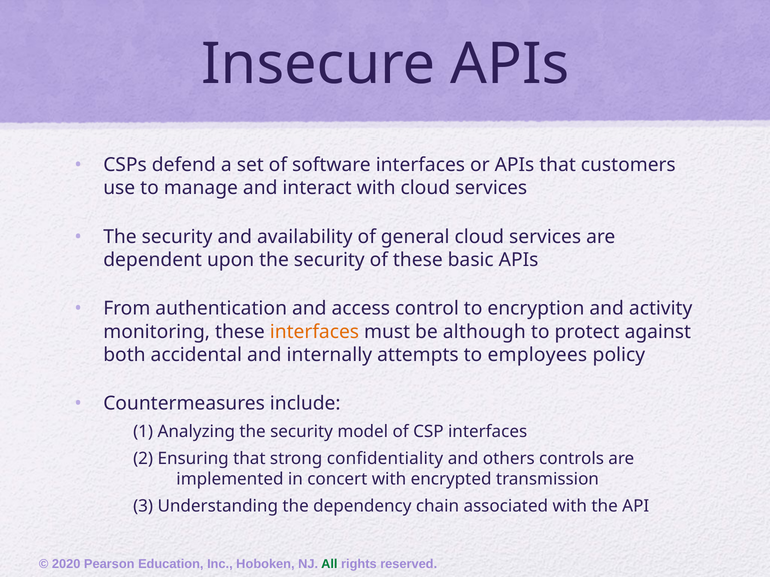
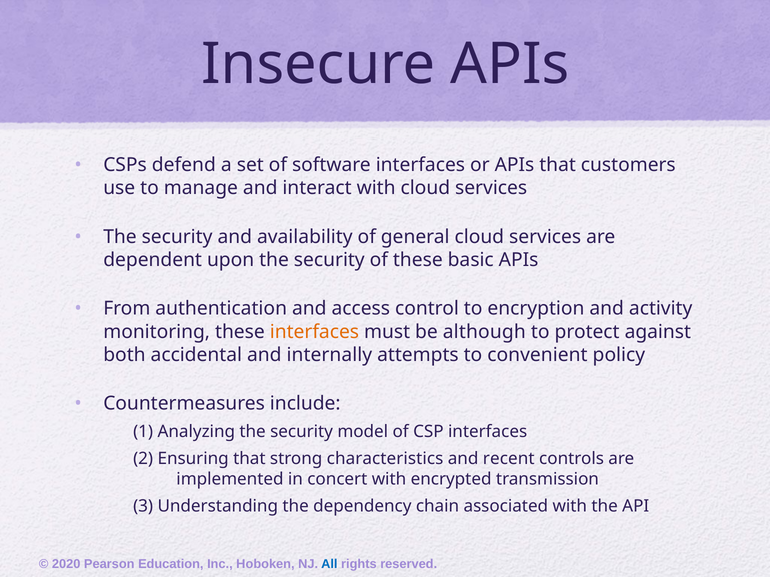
employees: employees -> convenient
confidentiality: confidentiality -> characteristics
others: others -> recent
All colour: green -> blue
